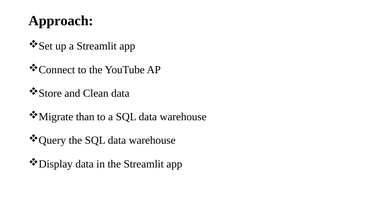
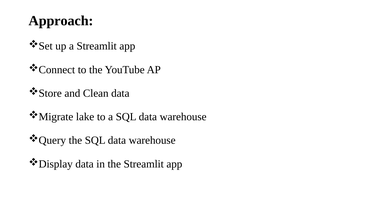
than: than -> lake
